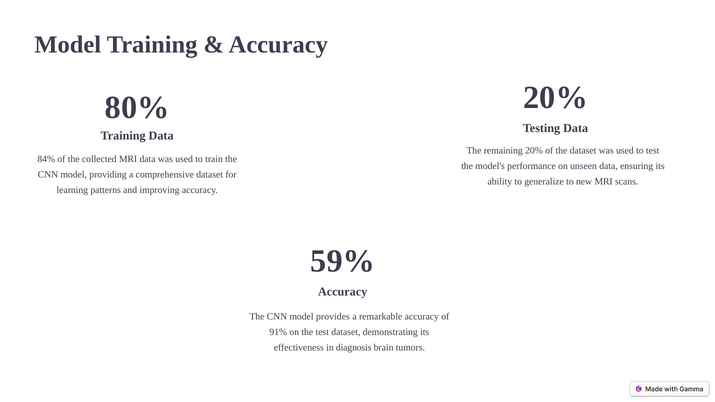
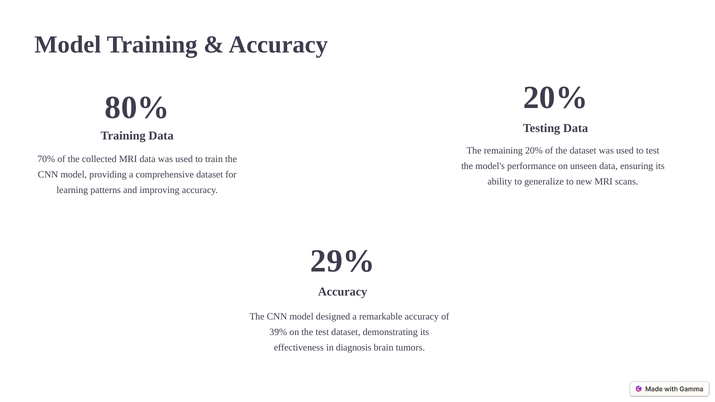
84%: 84% -> 70%
59%: 59% -> 29%
provides: provides -> designed
91%: 91% -> 39%
